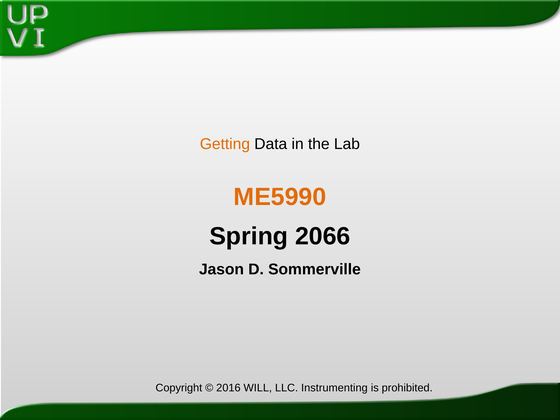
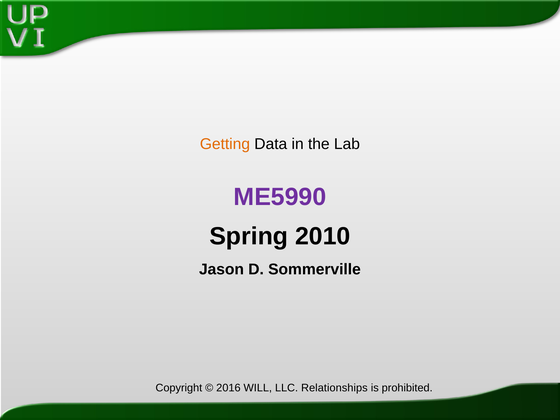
ME5990 colour: orange -> purple
2066: 2066 -> 2010
Instrumenting: Instrumenting -> Relationships
